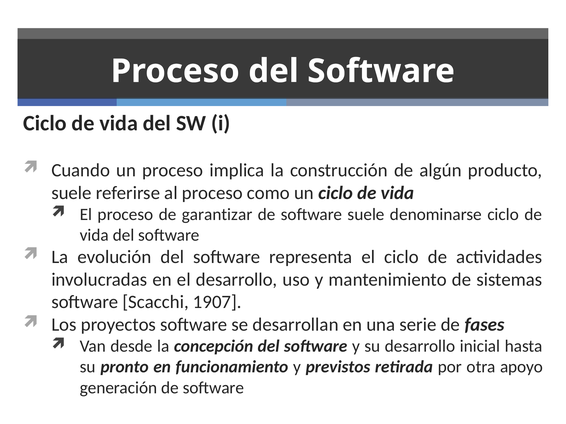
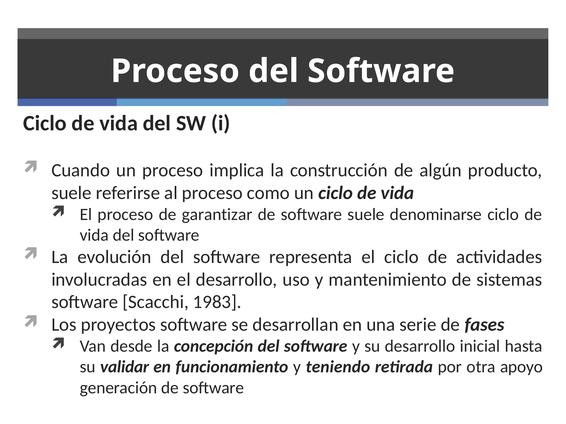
1907: 1907 -> 1983
pronto: pronto -> validar
previstos: previstos -> teniendo
